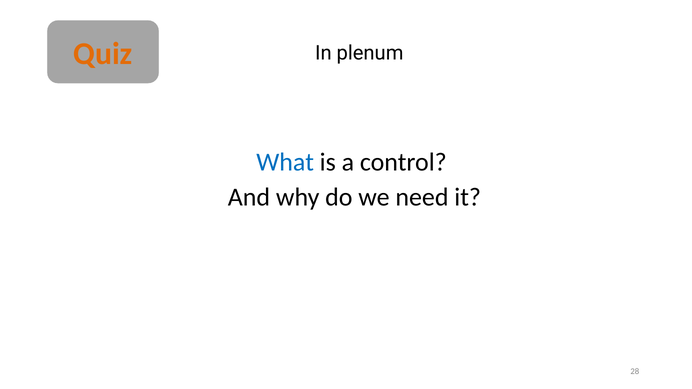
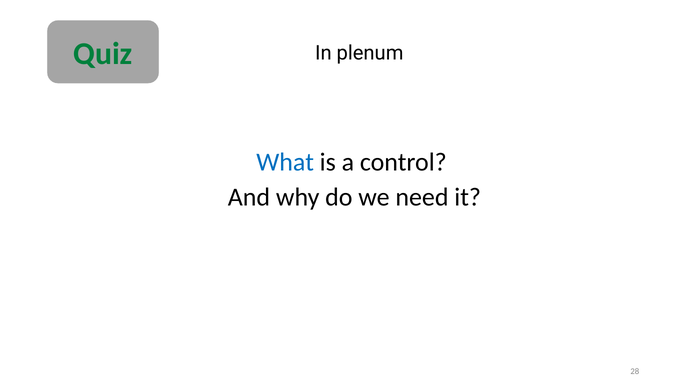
Quiz colour: orange -> green
